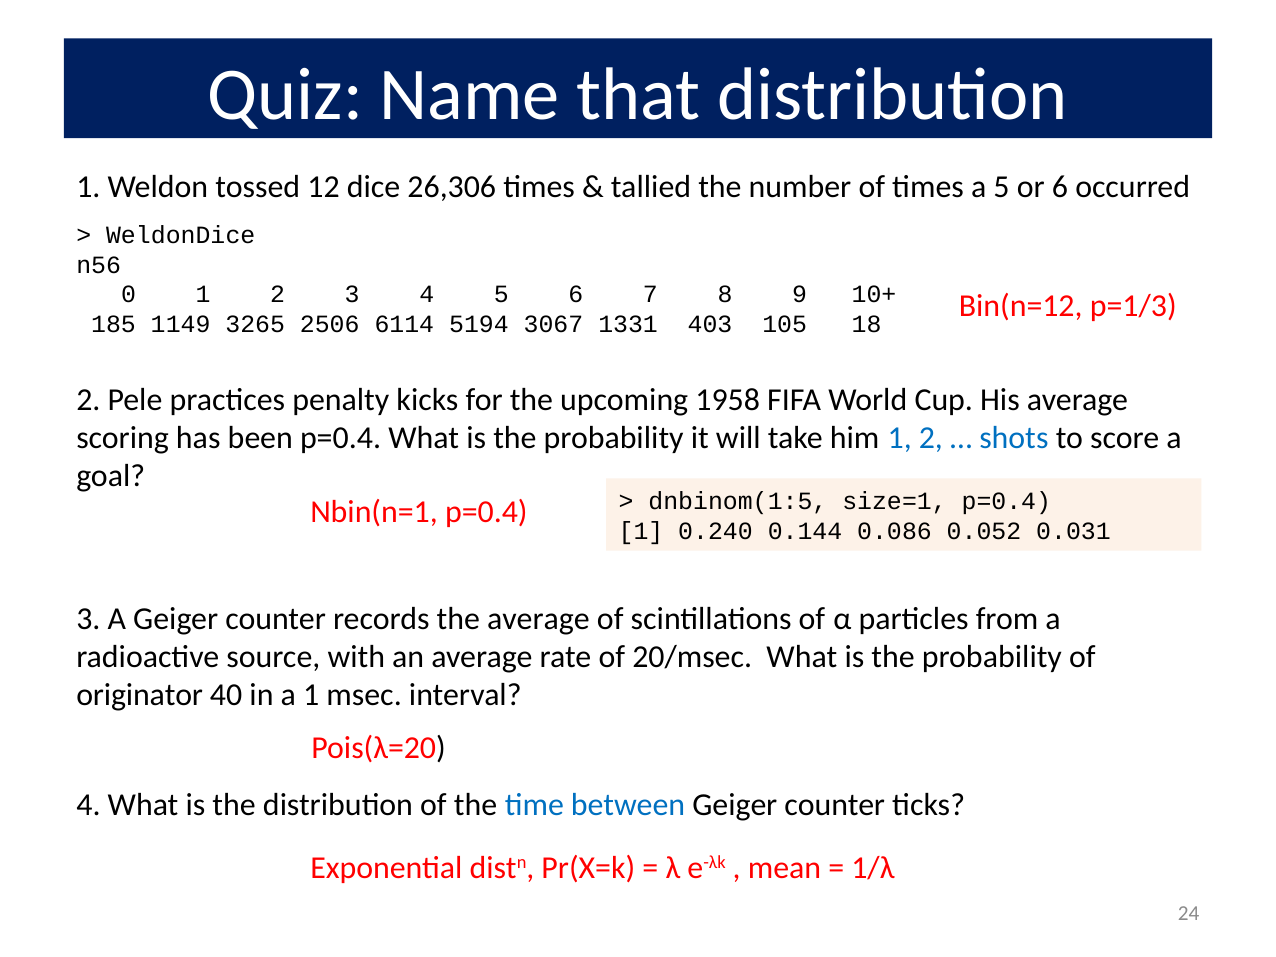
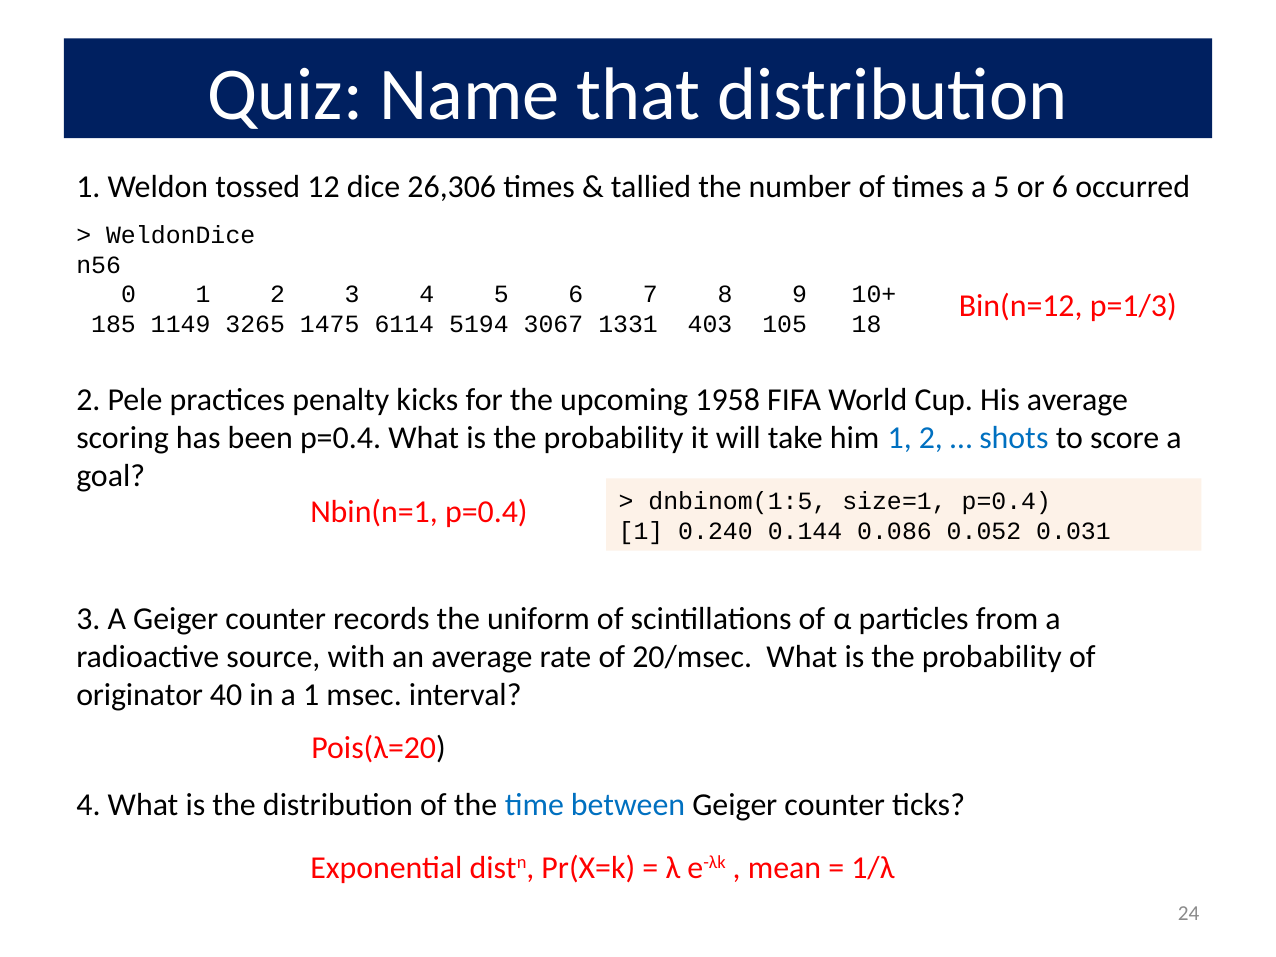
2506: 2506 -> 1475
the average: average -> uniform
